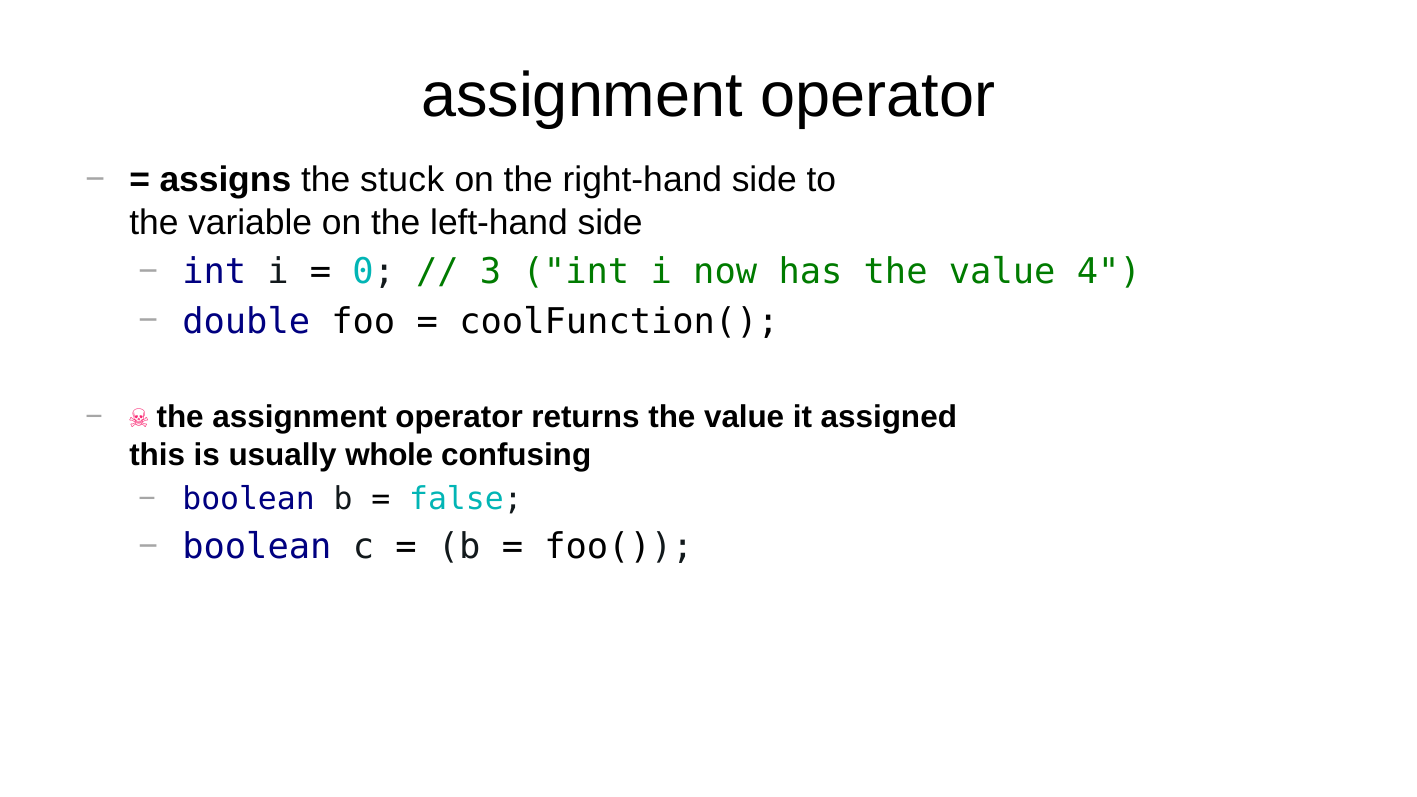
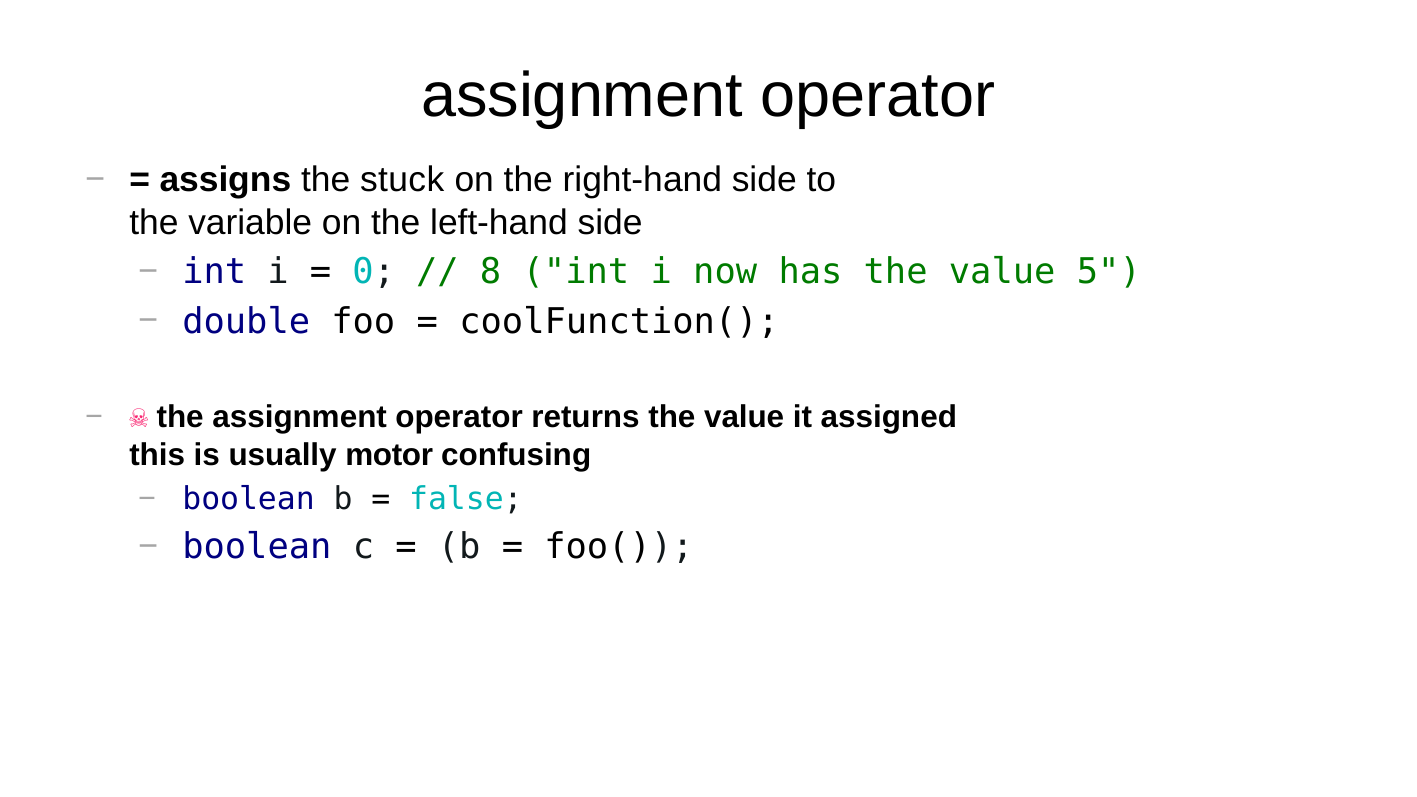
3: 3 -> 8
4: 4 -> 5
whole: whole -> motor
